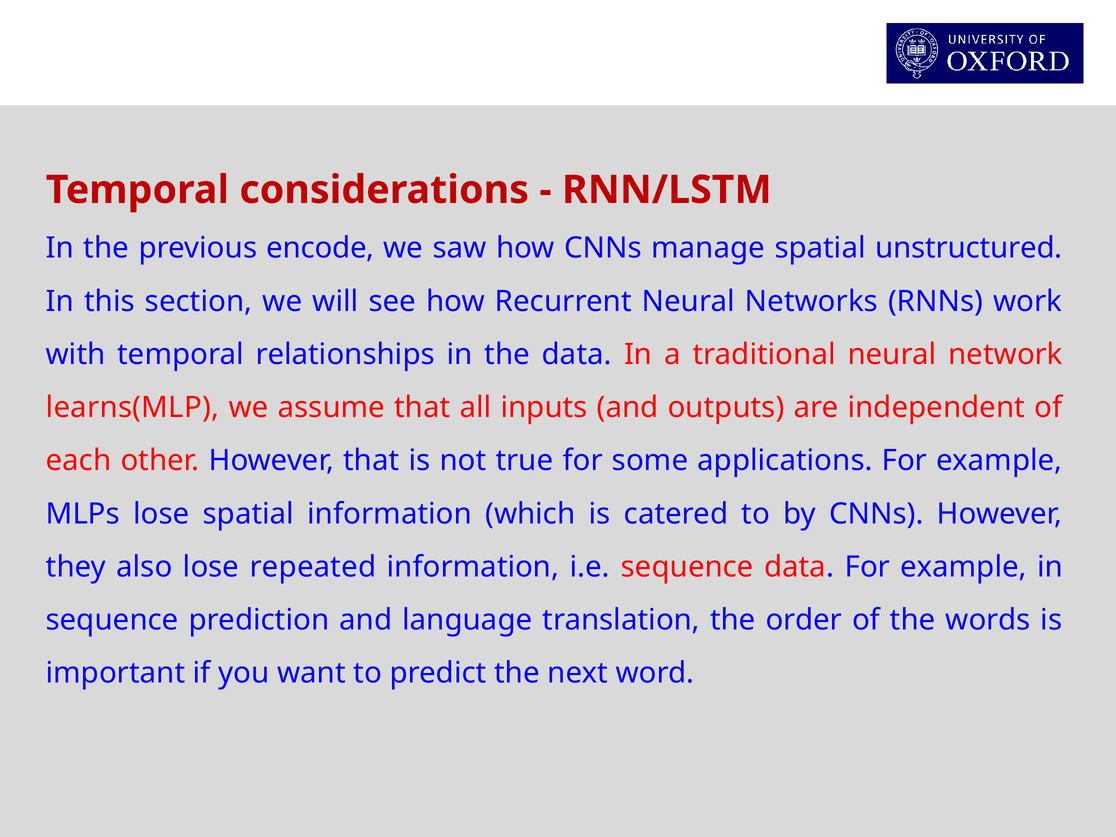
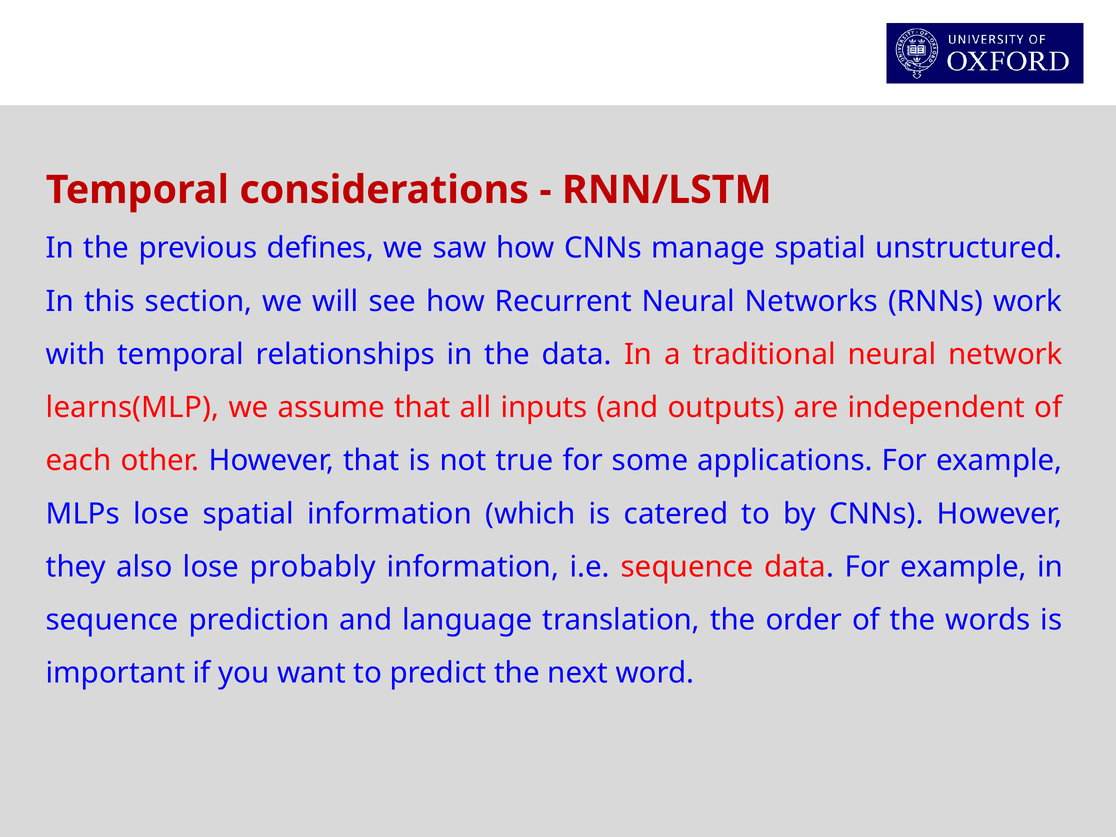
encode: encode -> defines
repeated: repeated -> probably
